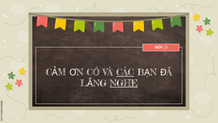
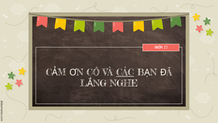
NGHE underline: present -> none
